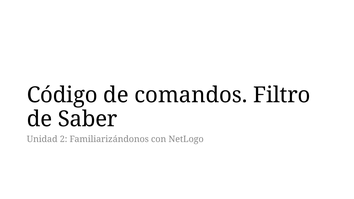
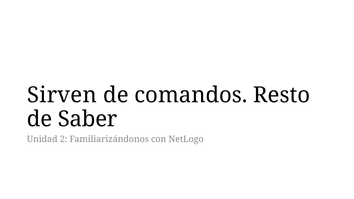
Código: Código -> Sirven
Filtro: Filtro -> Resto
